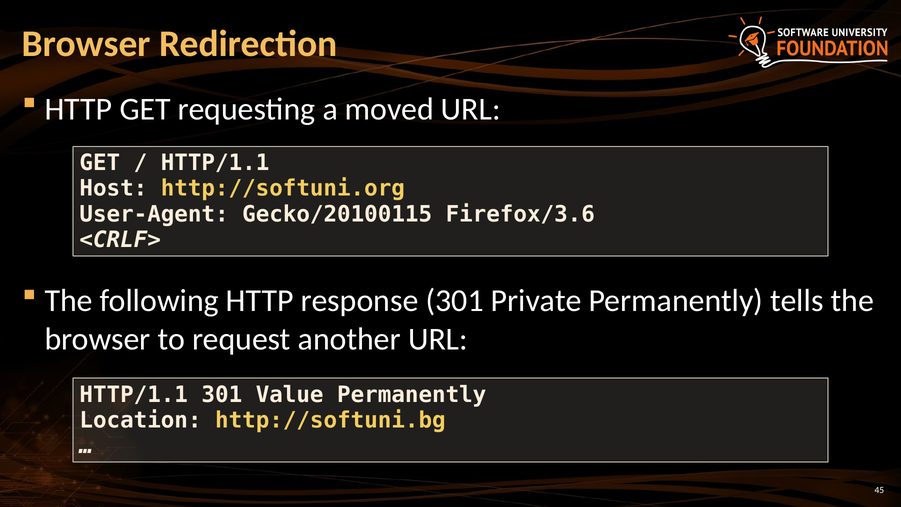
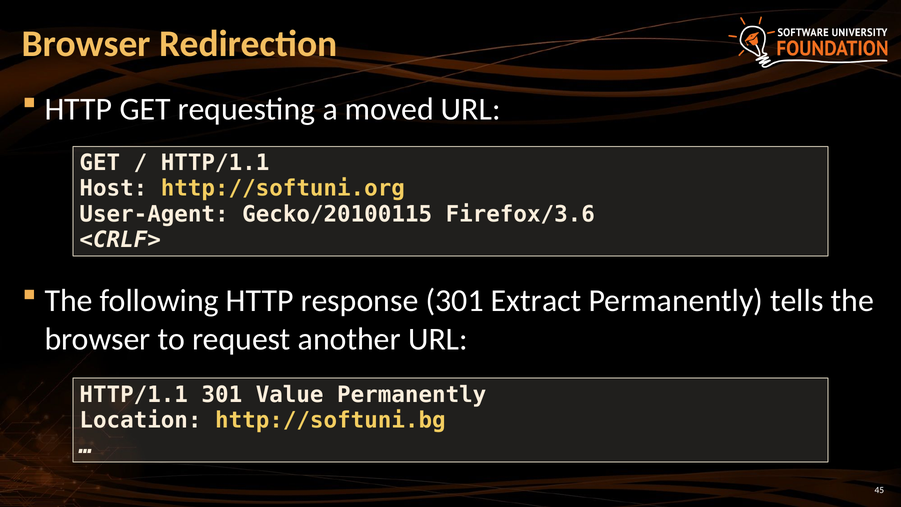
Private: Private -> Extract
